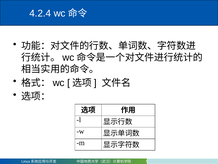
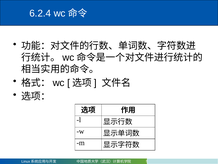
4.2.4: 4.2.4 -> 6.2.4
